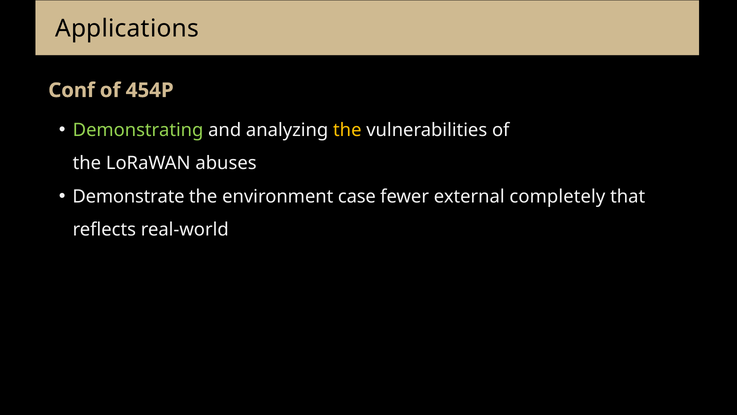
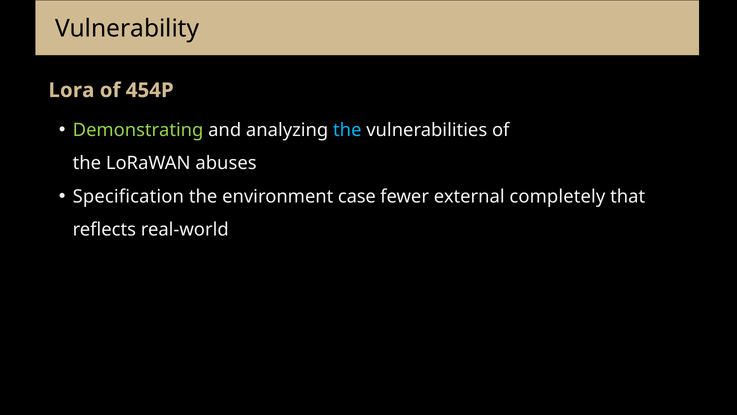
Applications: Applications -> Vulnerability
Conf: Conf -> Lora
the at (347, 130) colour: yellow -> light blue
Demonstrate: Demonstrate -> Specification
